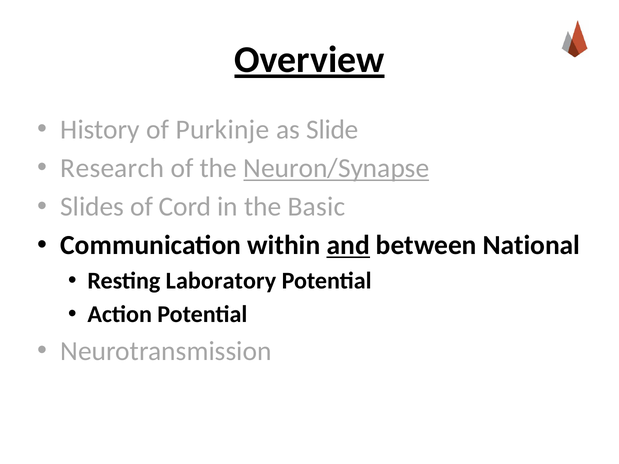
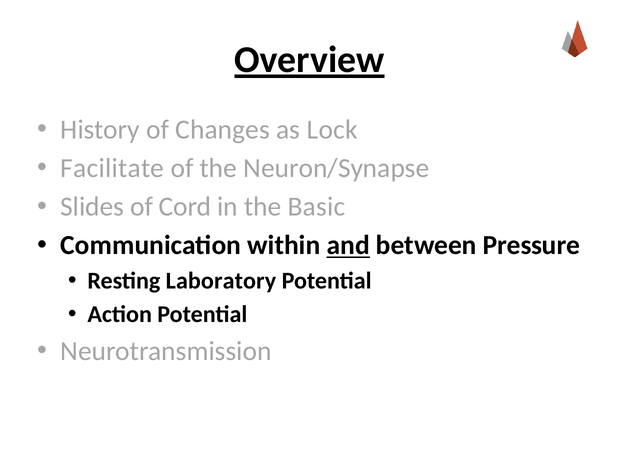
Purkinje: Purkinje -> Changes
Slide: Slide -> Lock
Research: Research -> Facilitate
Neuron/Synapse underline: present -> none
National: National -> Pressure
